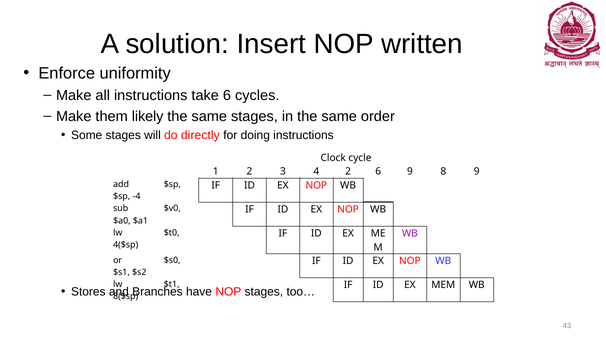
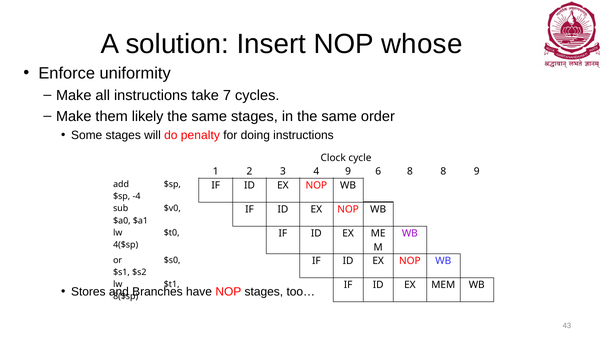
written: written -> whose
take 6: 6 -> 7
directly: directly -> penalty
4 2: 2 -> 9
6 9: 9 -> 8
